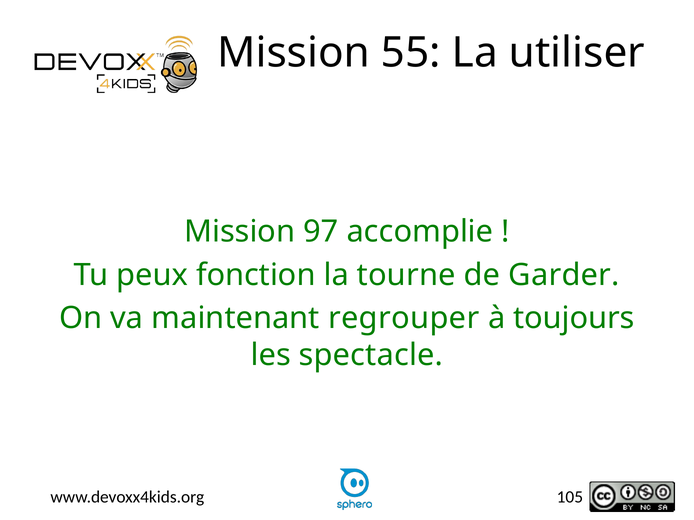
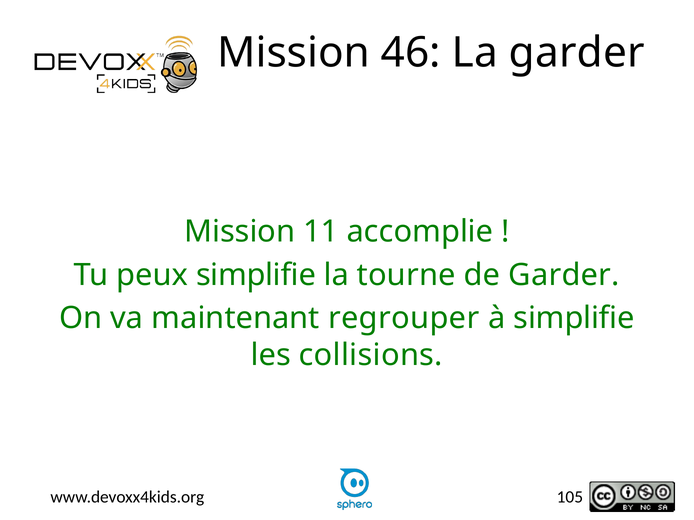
55: 55 -> 46
La utiliser: utiliser -> garder
97: 97 -> 11
peux fonction: fonction -> simplifie
à toujours: toujours -> simplifie
spectacle: spectacle -> collisions
